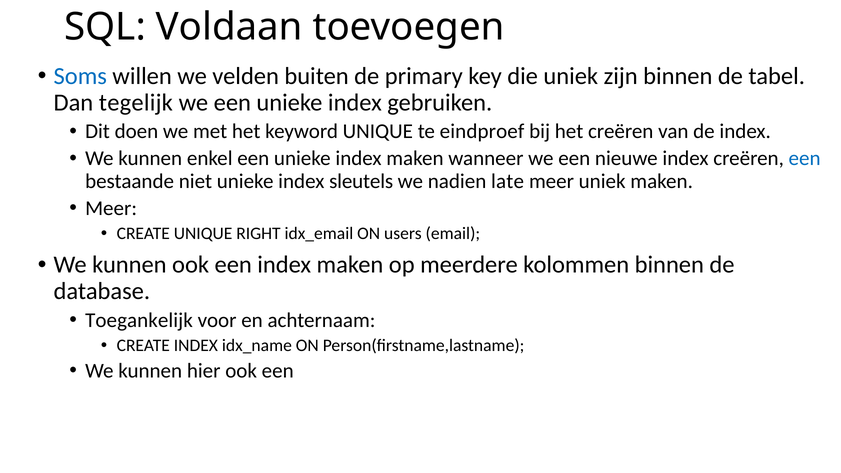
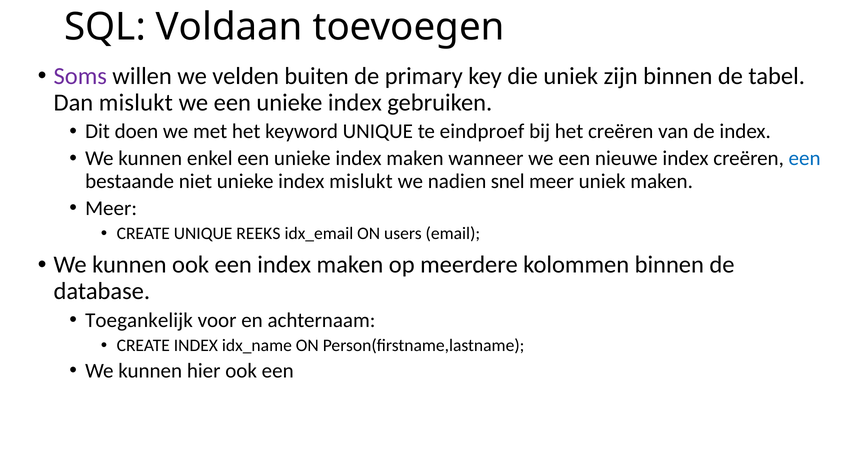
Soms colour: blue -> purple
Dan tegelijk: tegelijk -> mislukt
index sleutels: sleutels -> mislukt
late: late -> snel
RIGHT: RIGHT -> REEKS
